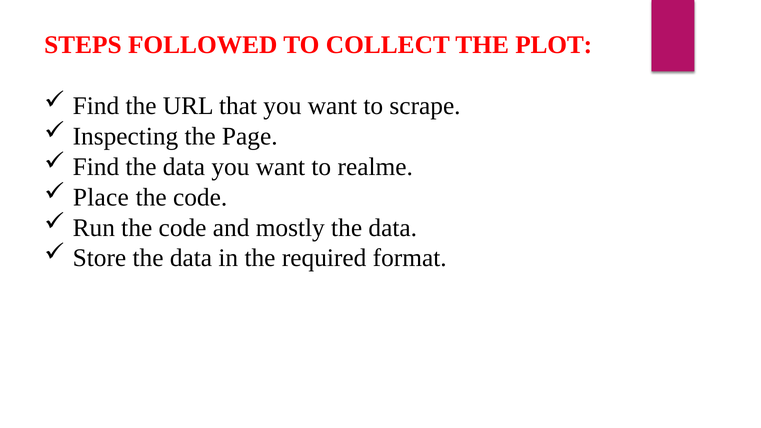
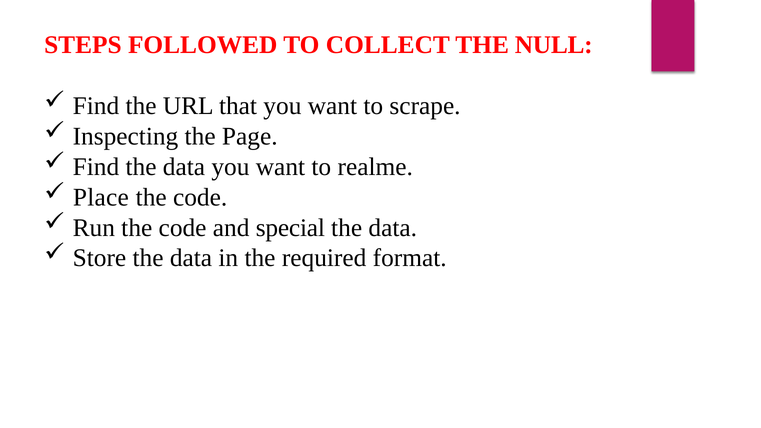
PLOT: PLOT -> NULL
mostly: mostly -> special
